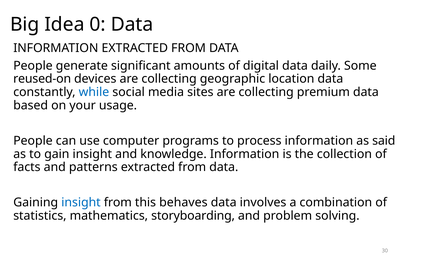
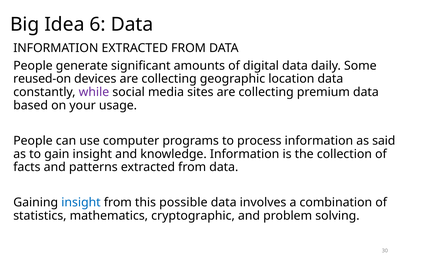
0: 0 -> 6
while colour: blue -> purple
behaves: behaves -> possible
storyboarding: storyboarding -> cryptographic
